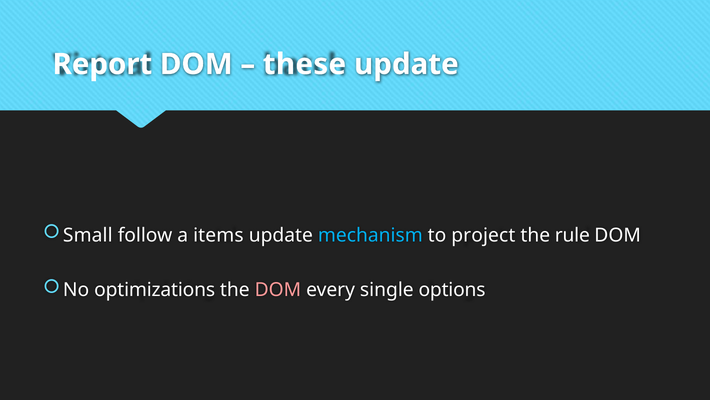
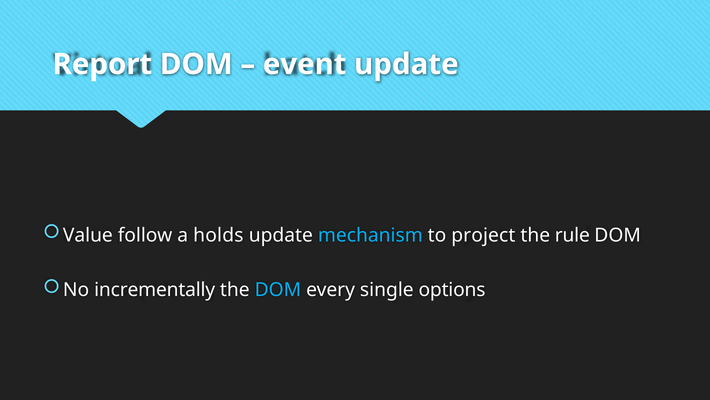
these: these -> event
Small: Small -> Value
items: items -> holds
optimizations: optimizations -> incrementally
DOM at (278, 289) colour: pink -> light blue
